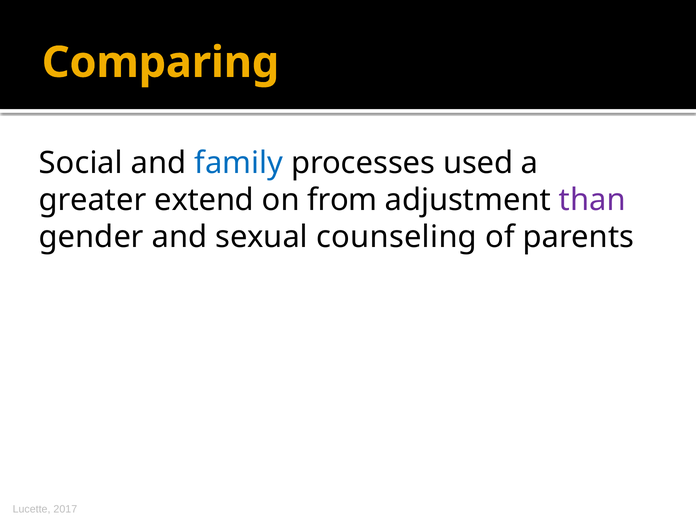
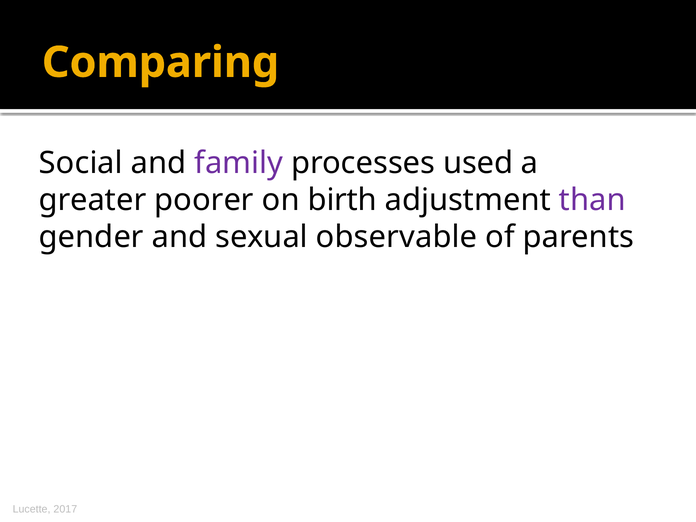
family colour: blue -> purple
extend: extend -> poorer
from: from -> birth
counseling: counseling -> observable
